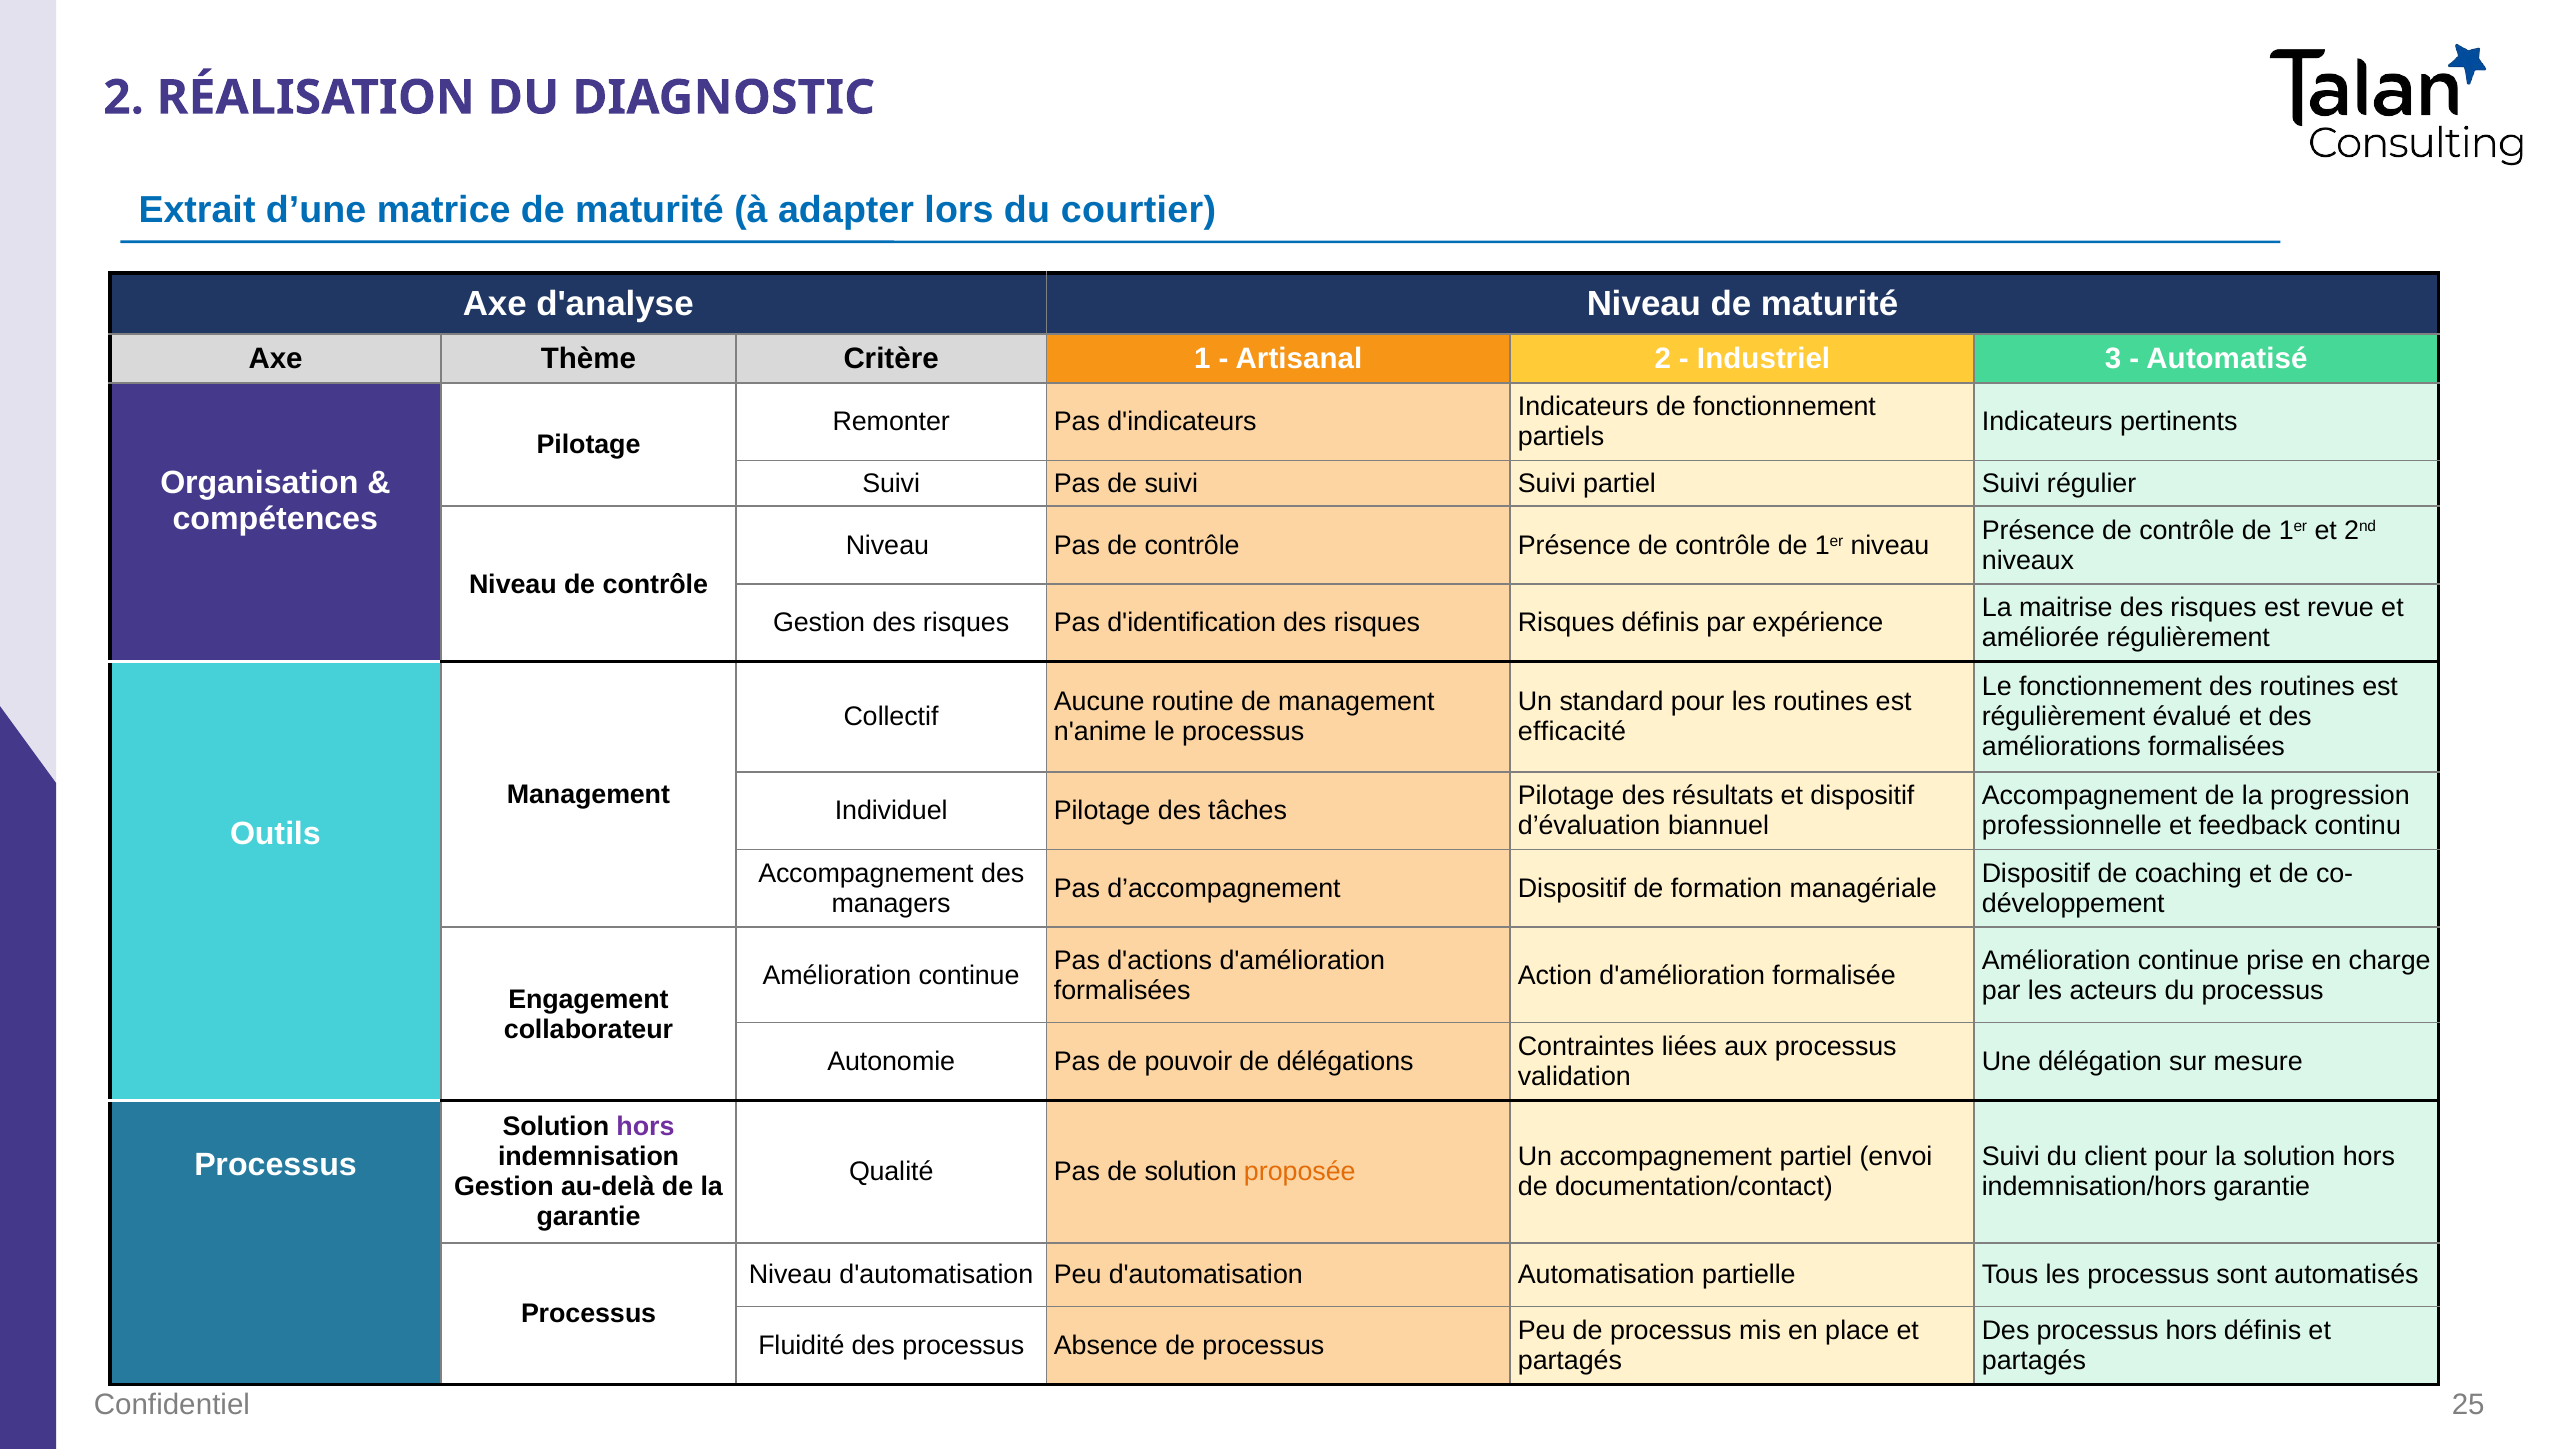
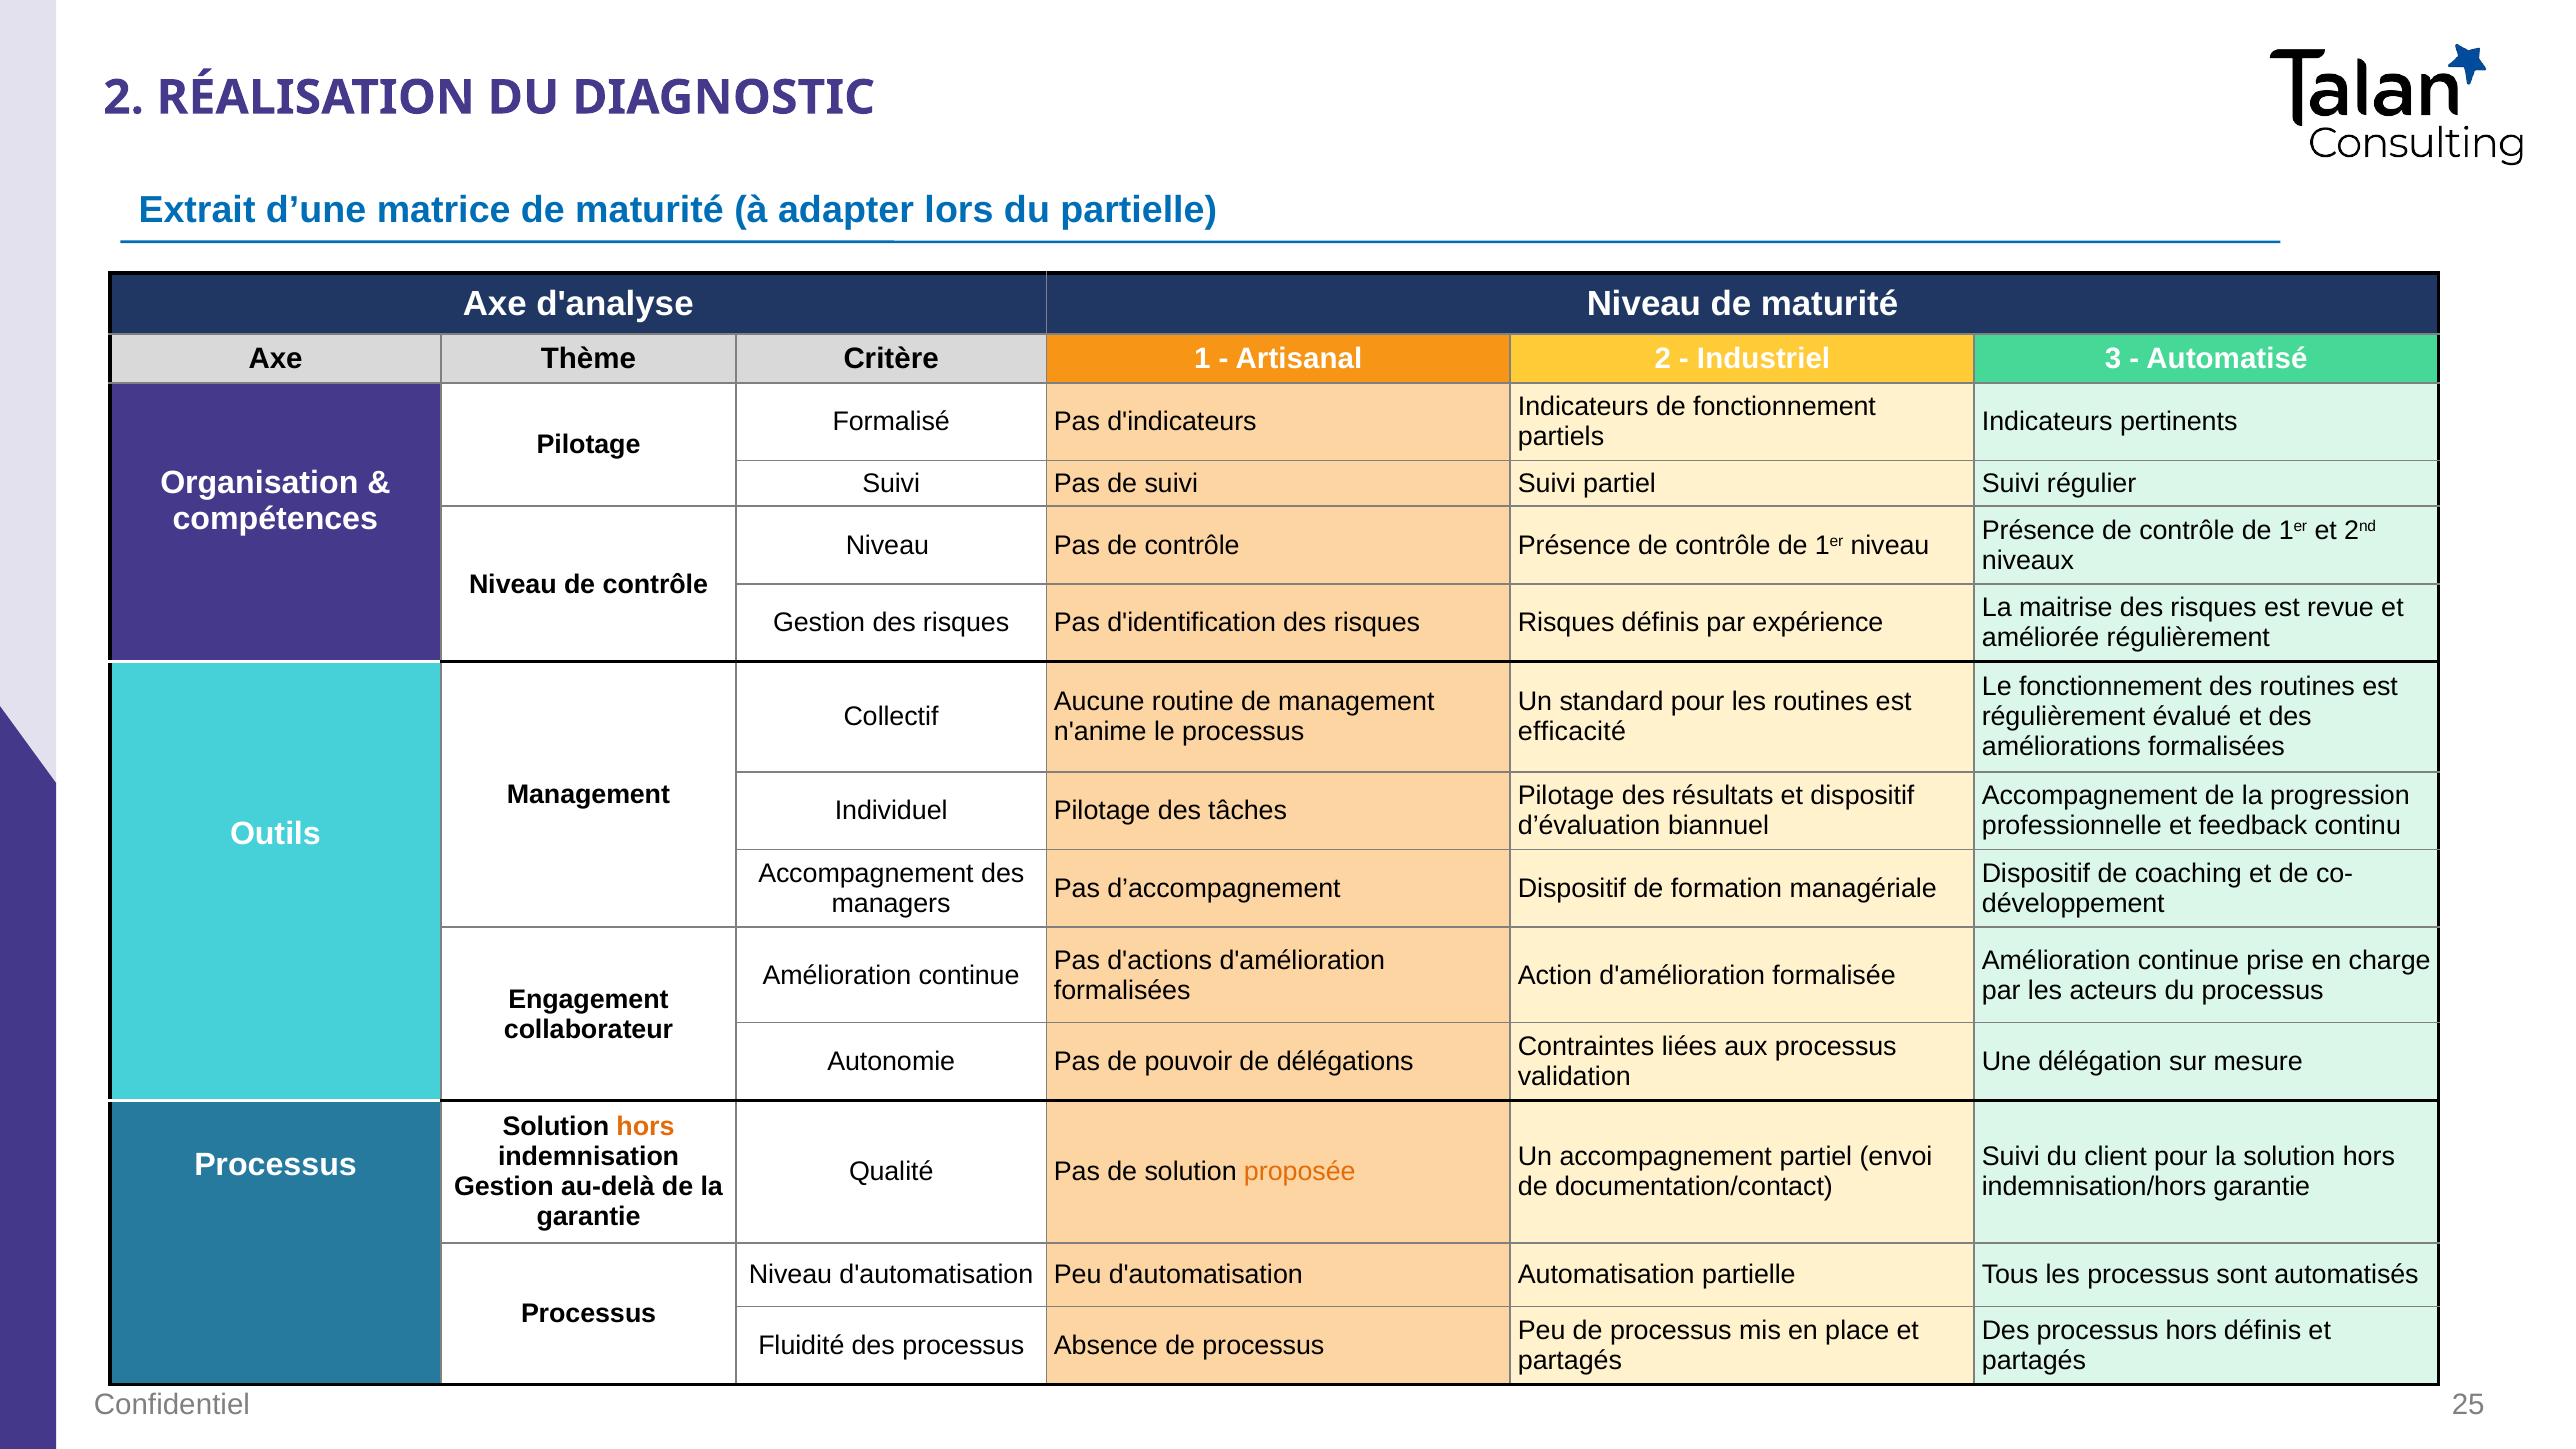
du courtier: courtier -> partielle
Remonter: Remonter -> Formalisé
hors at (645, 1127) colour: purple -> orange
